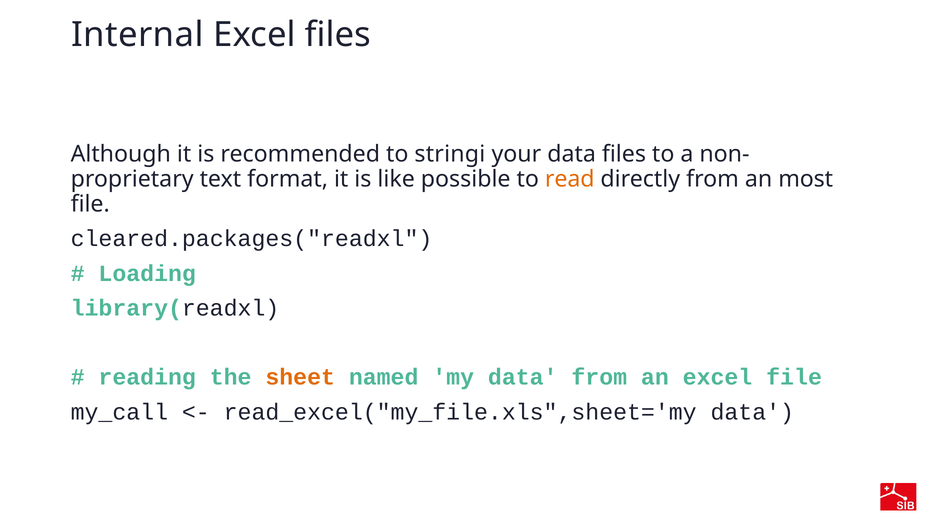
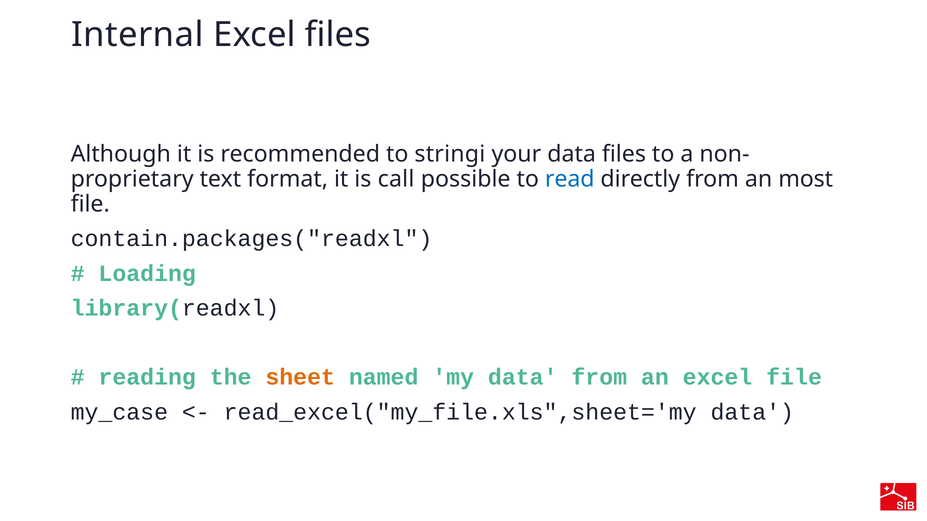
like: like -> call
read colour: orange -> blue
cleared.packages("readxl: cleared.packages("readxl -> contain.packages("readxl
my_call: my_call -> my_case
